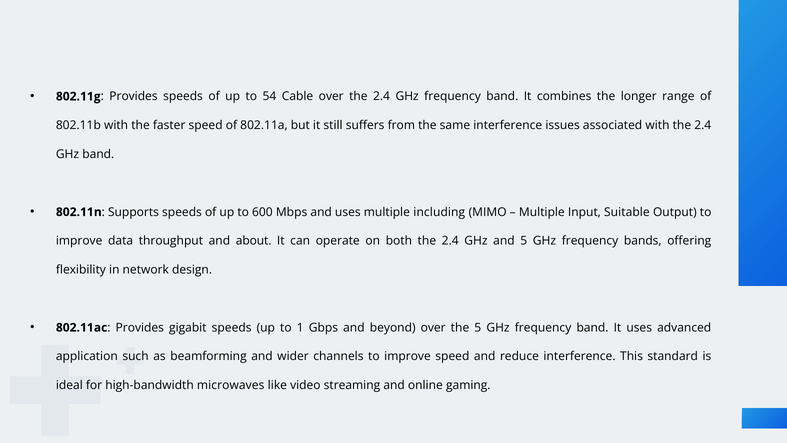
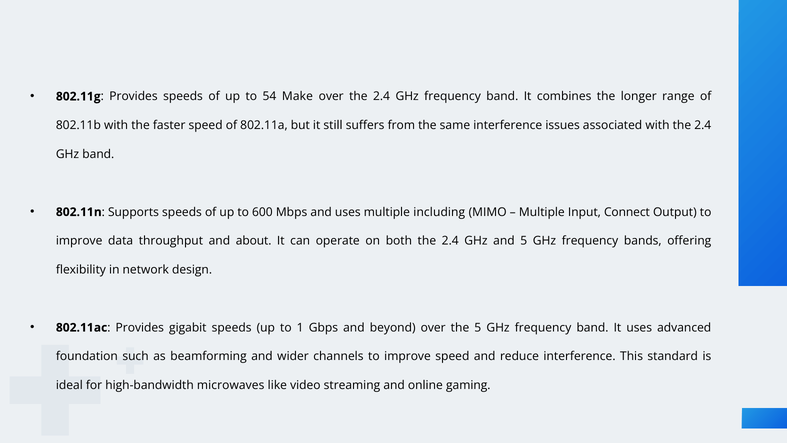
Cable: Cable -> Make
Suitable: Suitable -> Connect
application: application -> foundation
